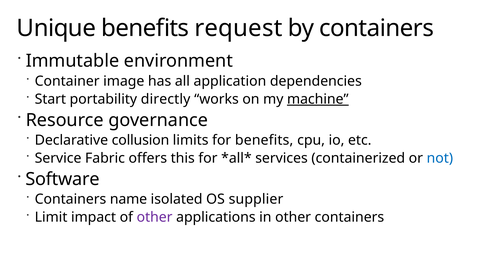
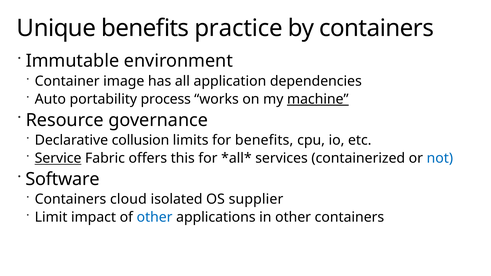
request: request -> practice
Start: Start -> Auto
directly: directly -> process
Service underline: none -> present
name: name -> cloud
other at (155, 217) colour: purple -> blue
